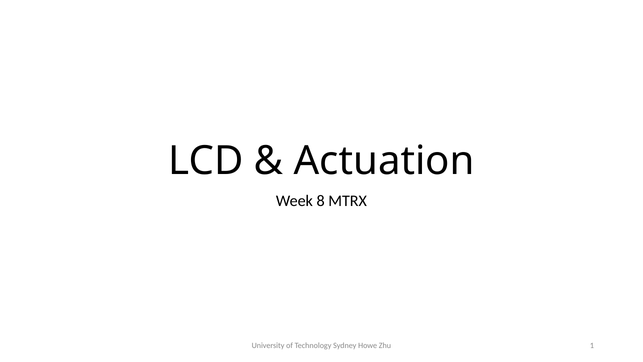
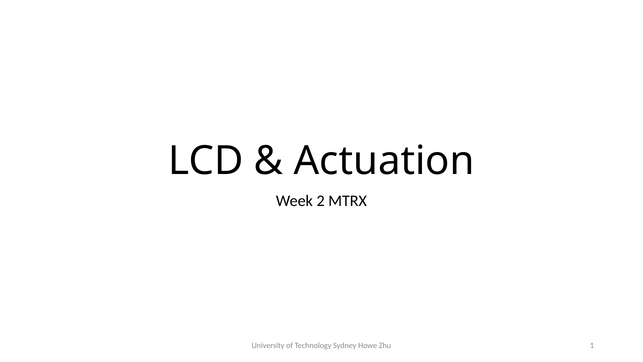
8: 8 -> 2
